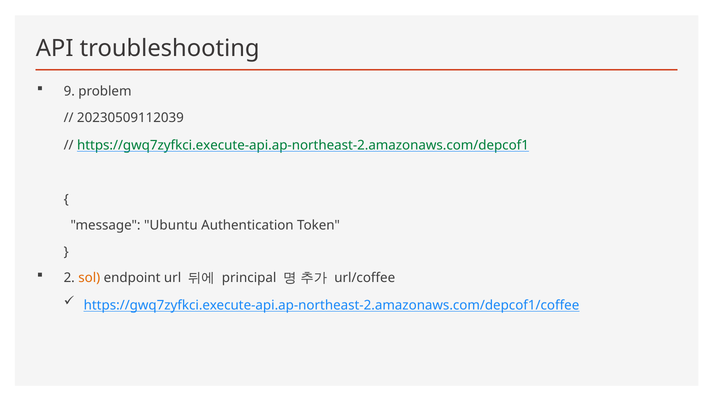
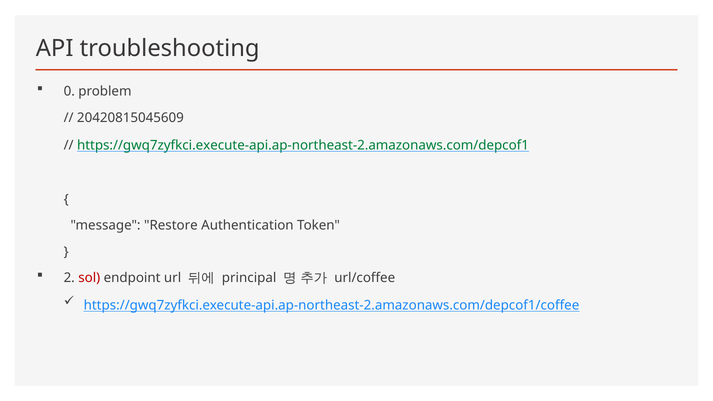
9: 9 -> 0
20230509112039: 20230509112039 -> 20420815045609
Ubuntu: Ubuntu -> Restore
sol colour: orange -> red
